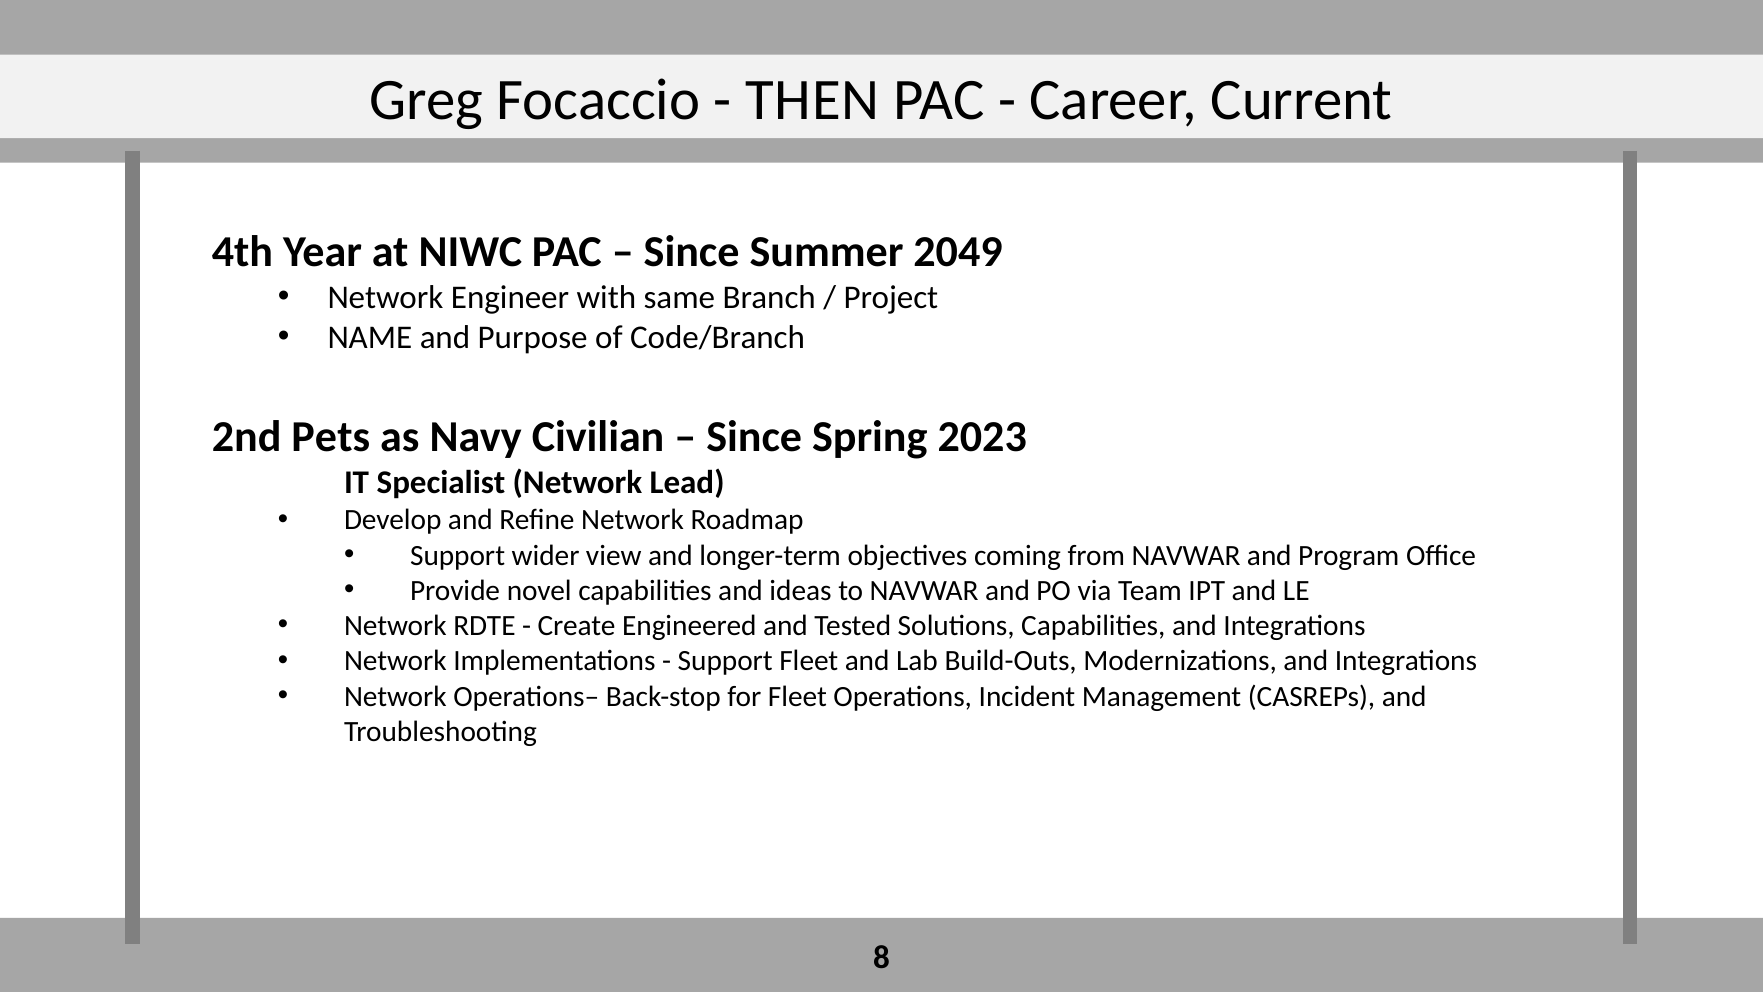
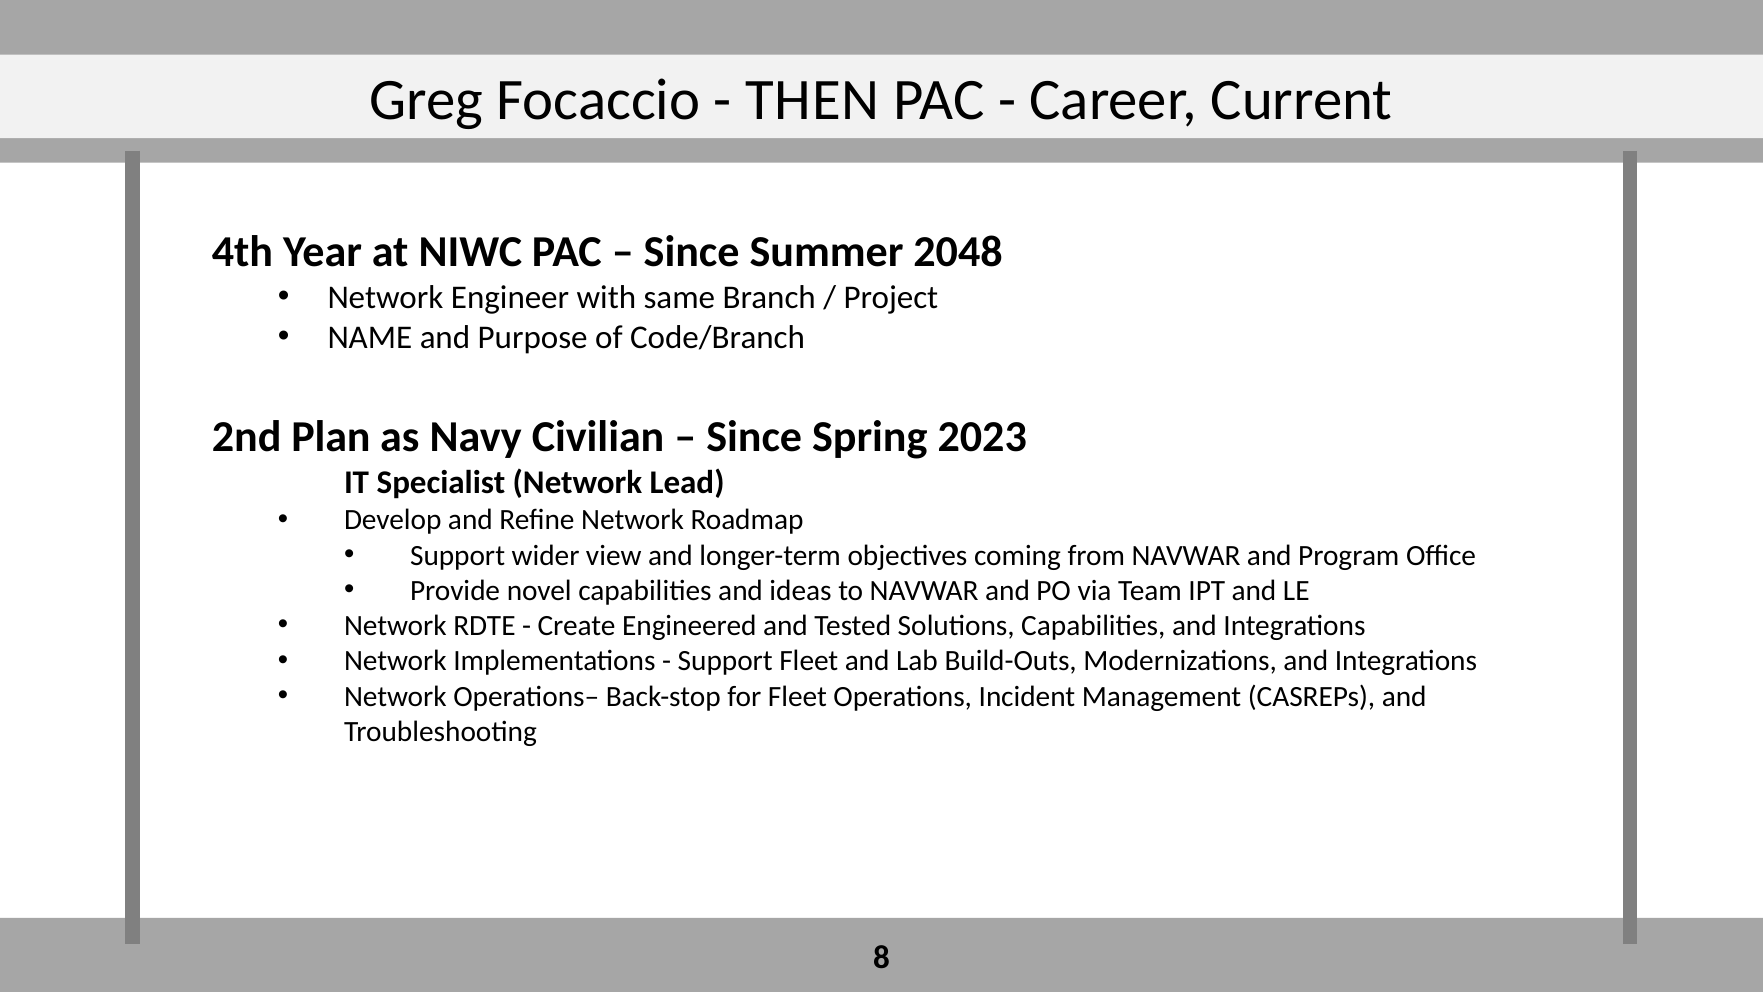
2049: 2049 -> 2048
Pets: Pets -> Plan
